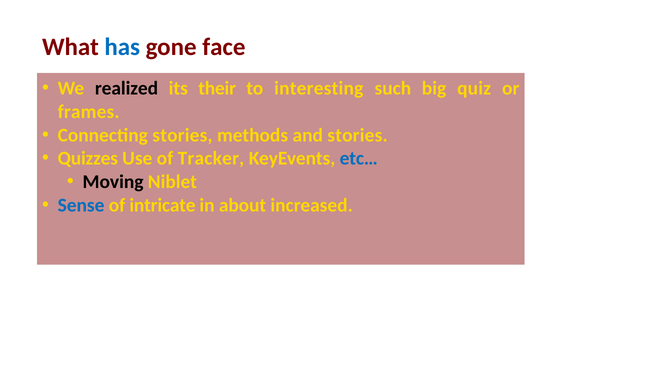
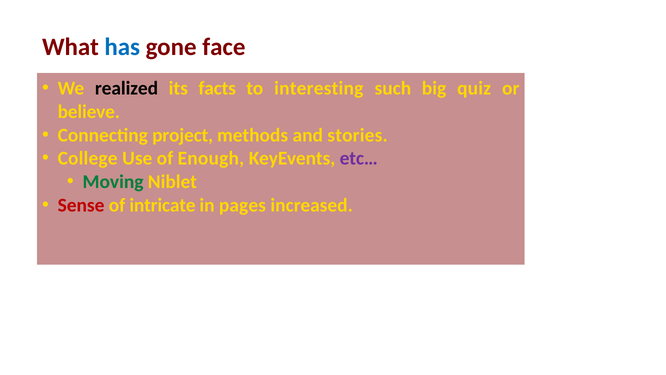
their: their -> facts
frames: frames -> believe
Connecting stories: stories -> project
Quizzes: Quizzes -> College
Tracker: Tracker -> Enough
etc… colour: blue -> purple
Moving colour: black -> green
Sense colour: blue -> red
about: about -> pages
